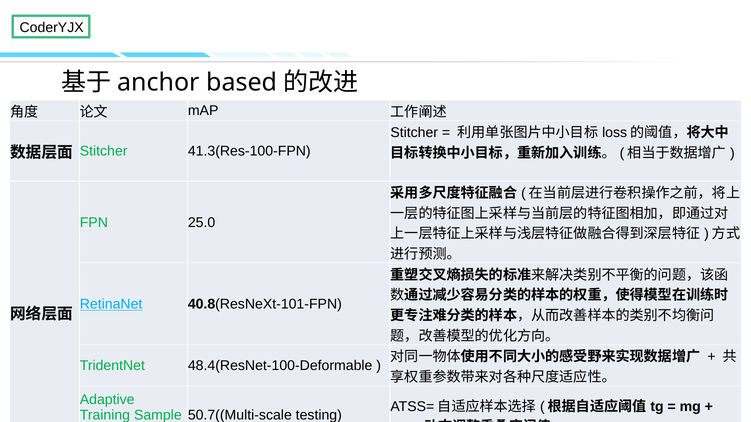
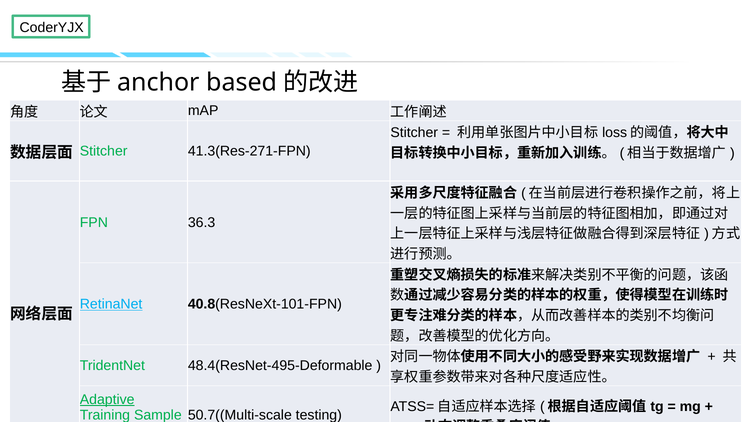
41.3(Res-100-FPN: 41.3(Res-100-FPN -> 41.3(Res-271-FPN
25.0: 25.0 -> 36.3
48.4(ResNet-100-Deformable: 48.4(ResNet-100-Deformable -> 48.4(ResNet-495-Deformable
Adaptive underline: none -> present
